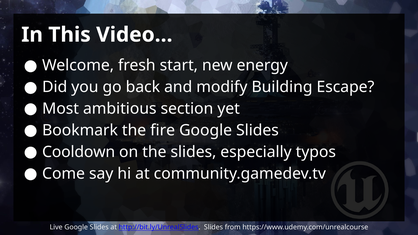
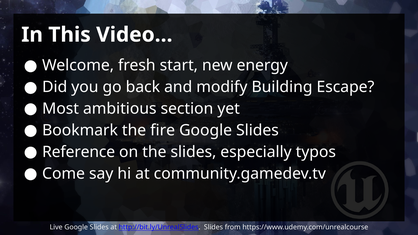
Cooldown: Cooldown -> Reference
